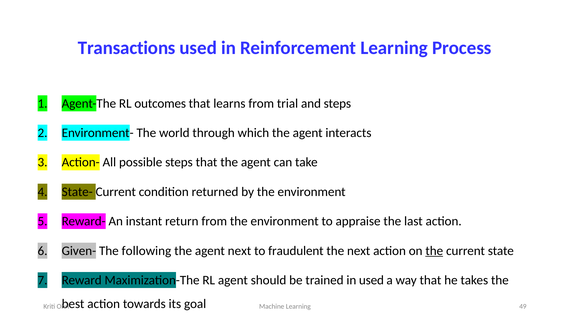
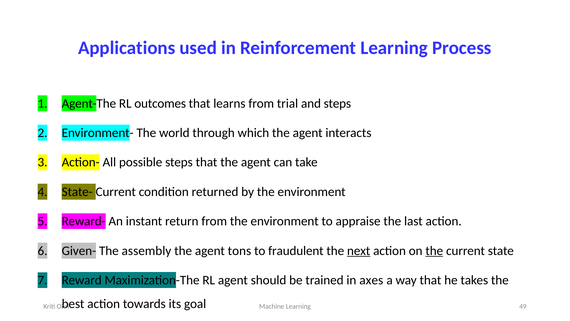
Transactions: Transactions -> Applications
following: following -> assembly
agent next: next -> tons
next at (359, 250) underline: none -> present
in used: used -> axes
